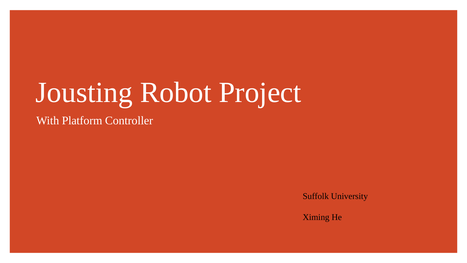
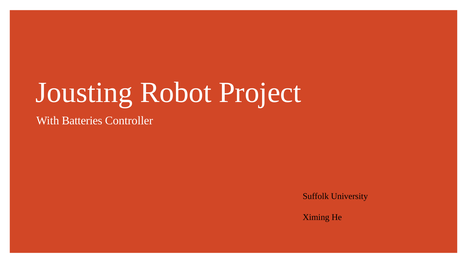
Platform: Platform -> Batteries
